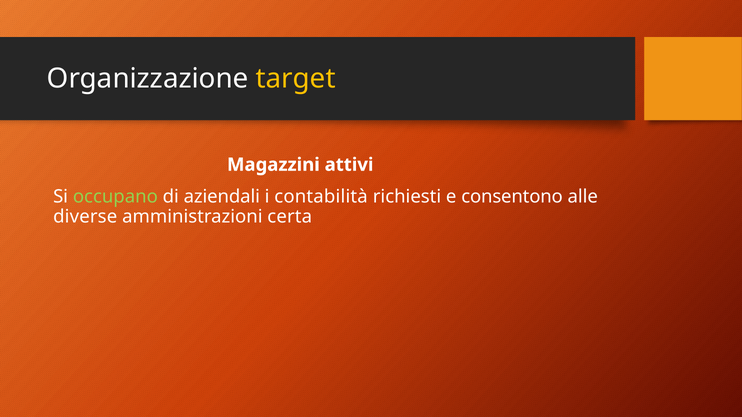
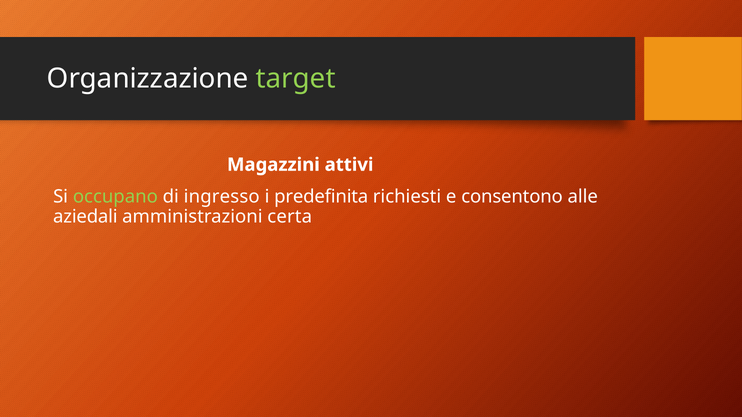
target colour: yellow -> light green
aziendali: aziendali -> ingresso
contabilità: contabilità -> predefinita
diverse: diverse -> aziedali
